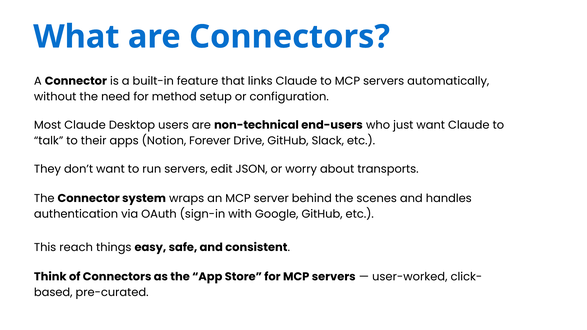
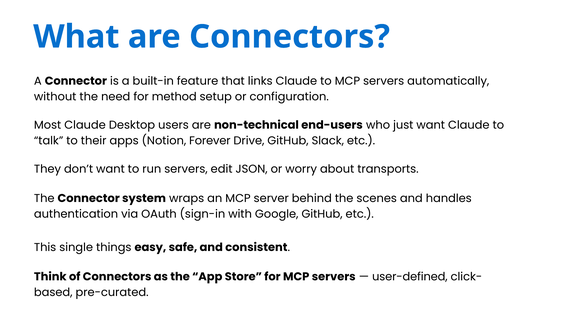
reach: reach -> single
user-worked: user-worked -> user-defined
